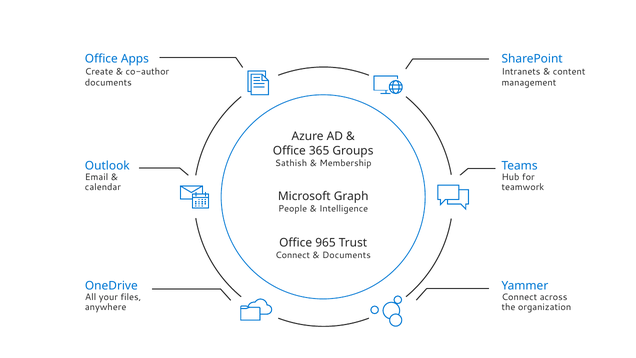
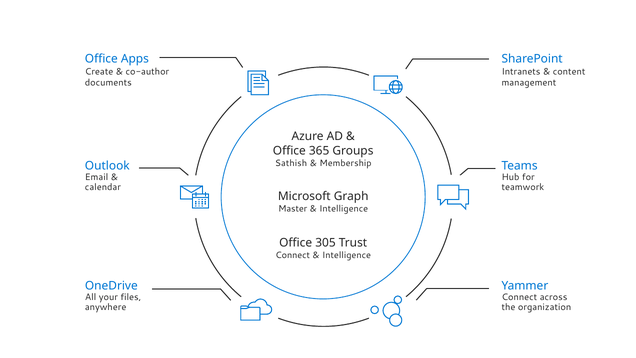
People: People -> Master
965: 965 -> 305
Documents at (346, 255): Documents -> Intelligence
